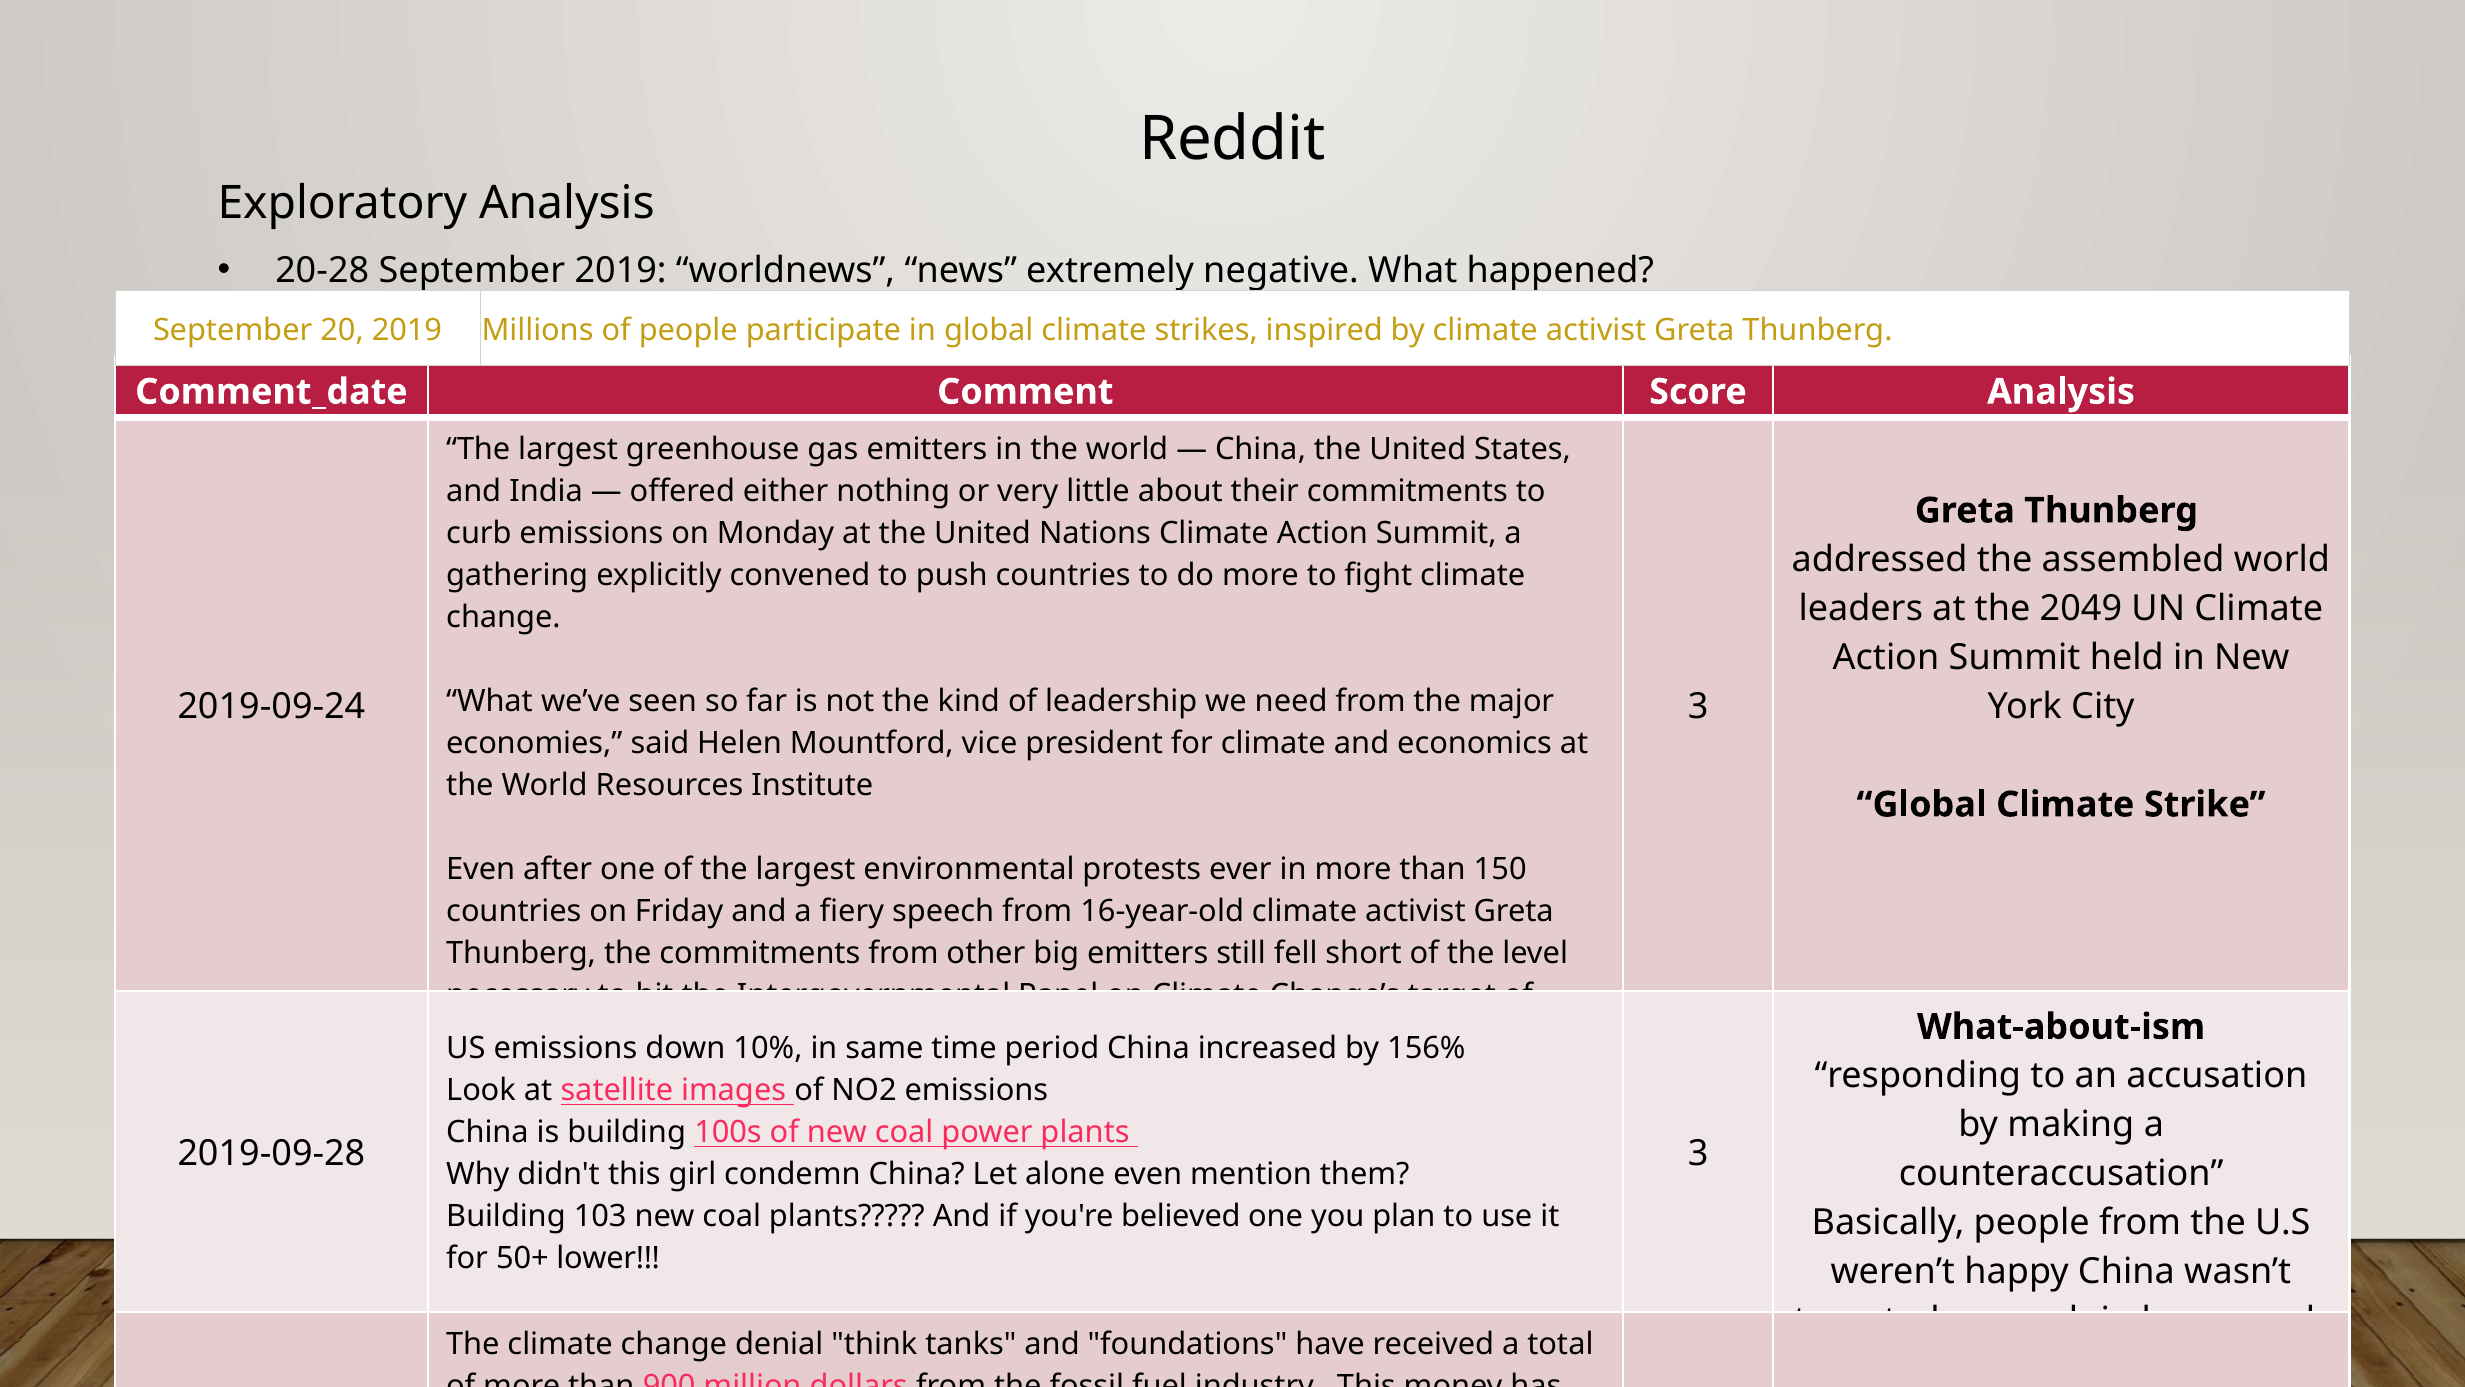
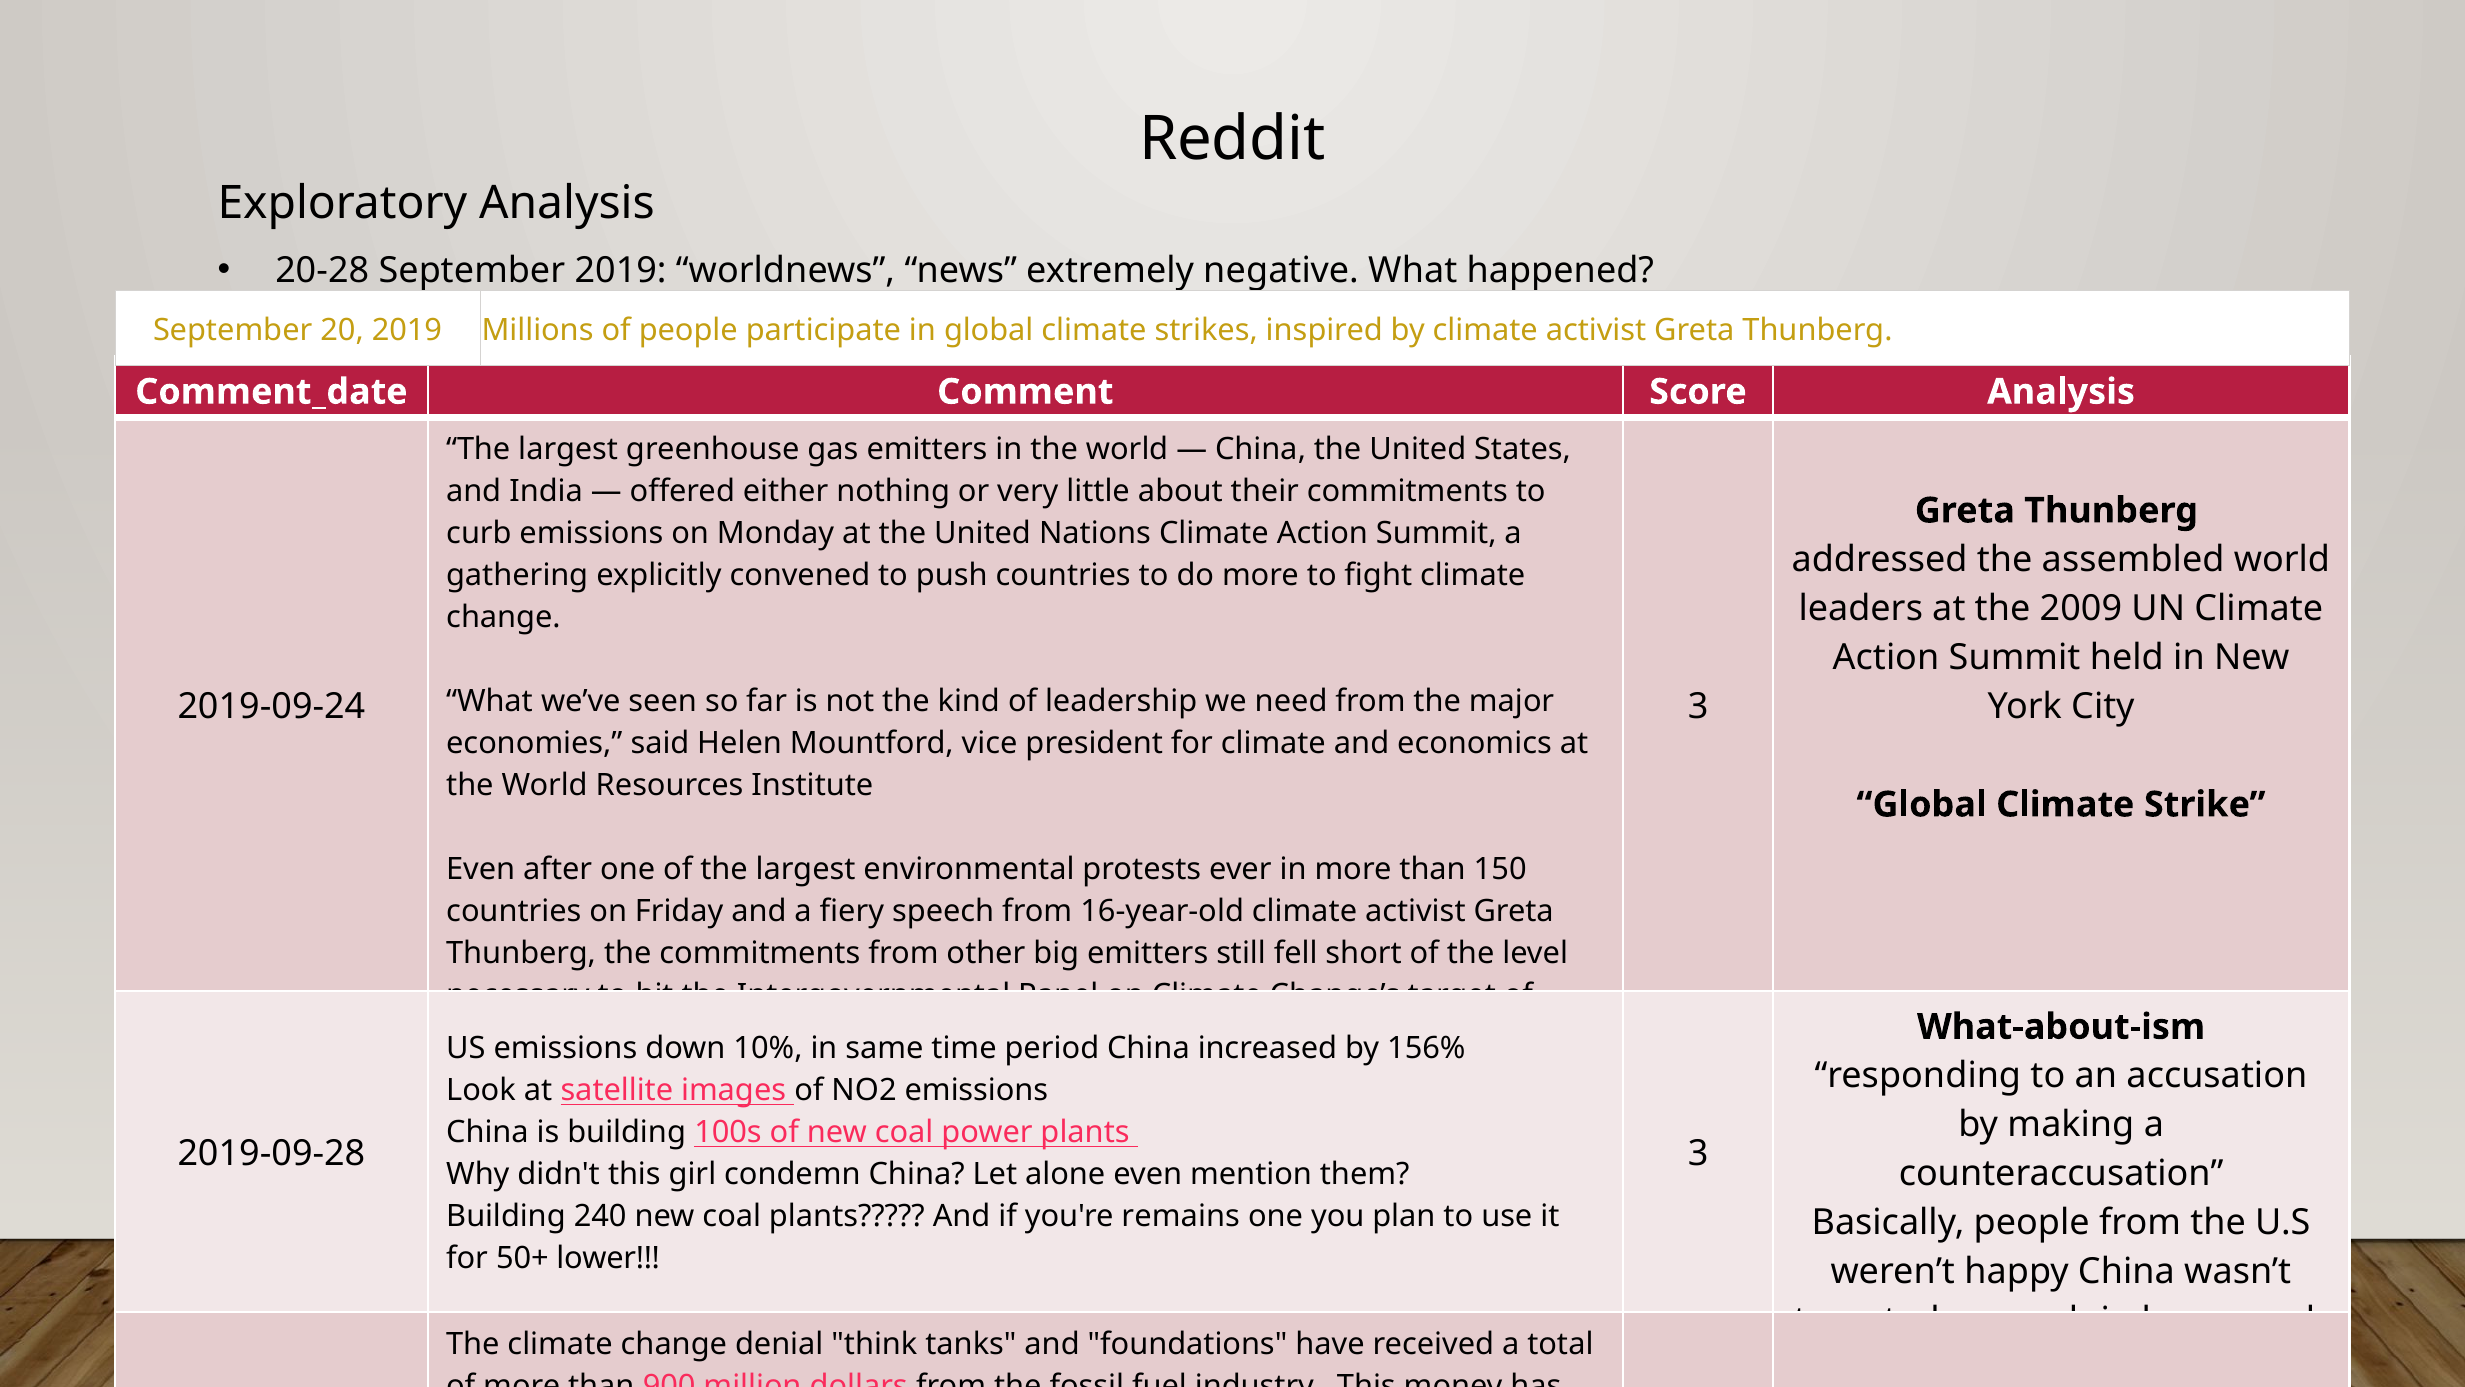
2049: 2049 -> 2009
103: 103 -> 240
believed: believed -> remains
